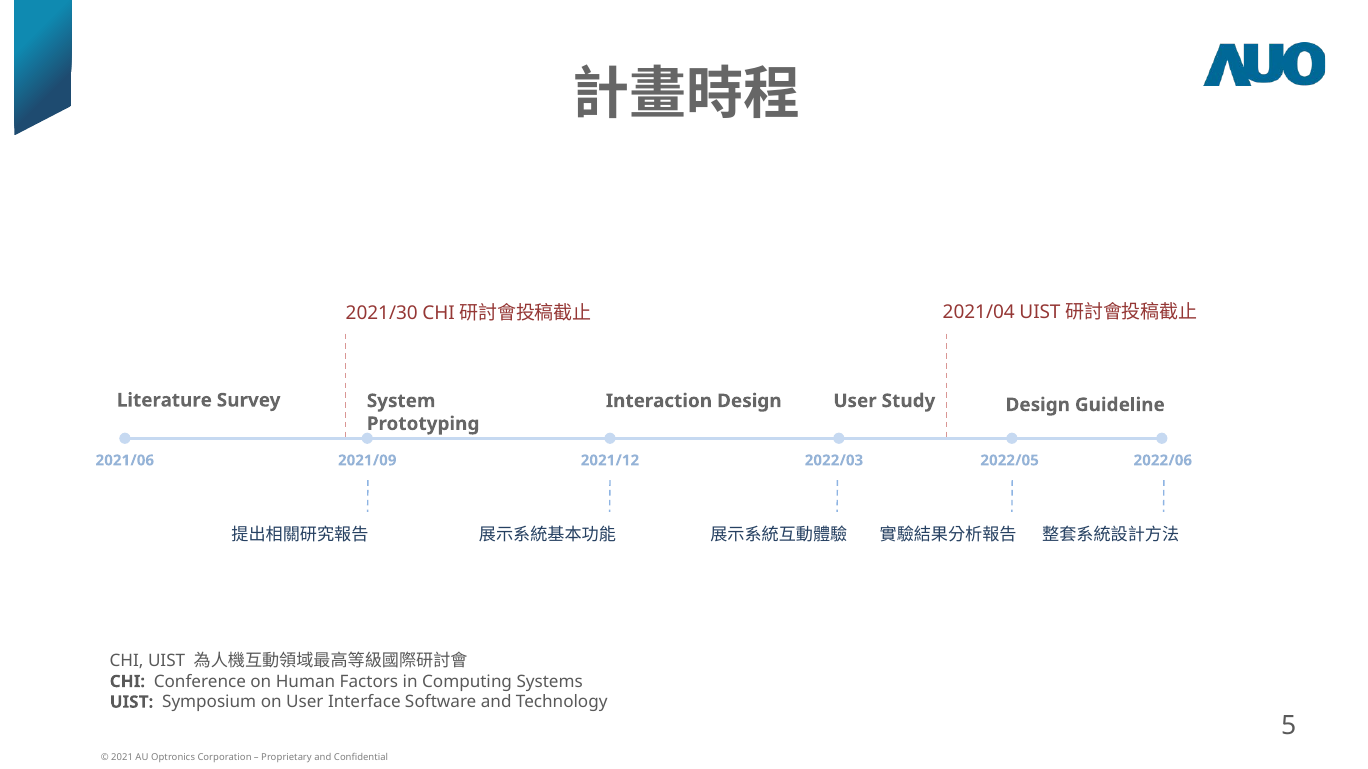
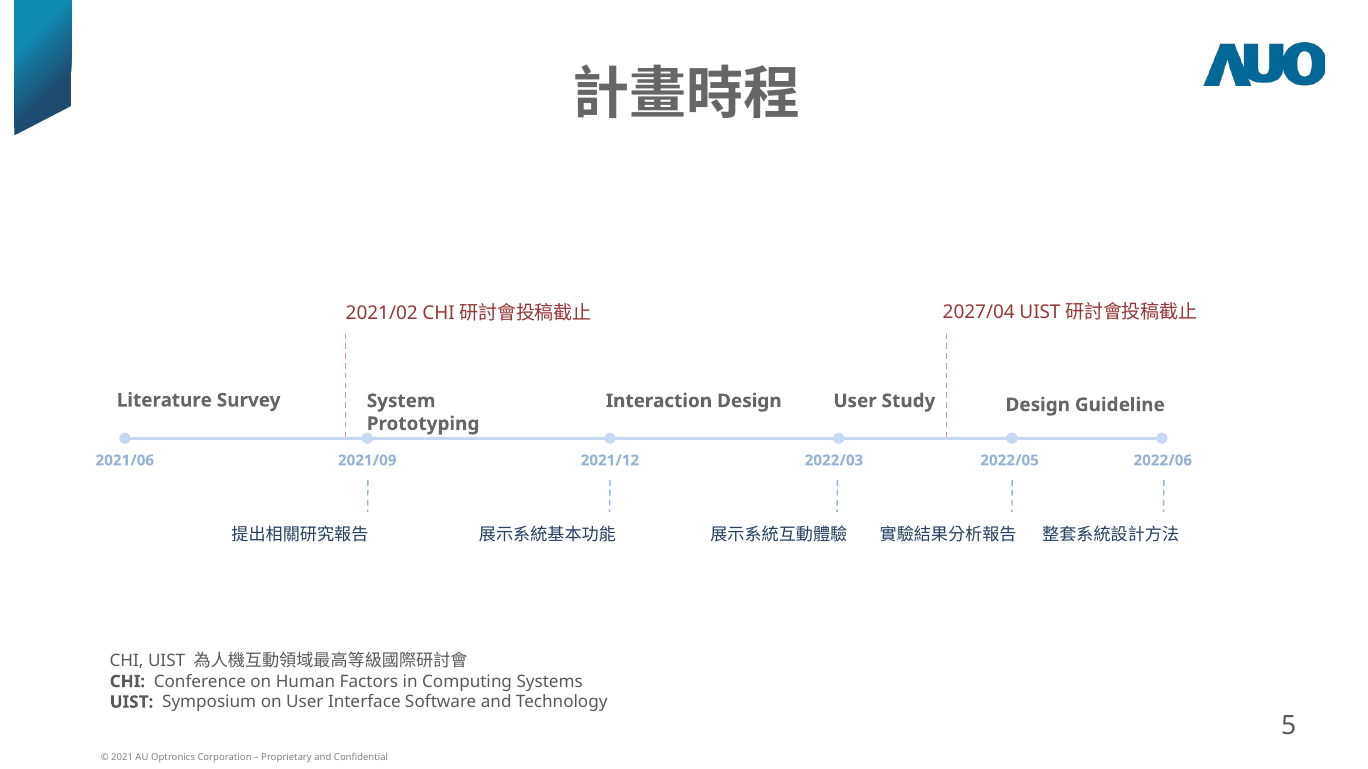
2021/04: 2021/04 -> 2027/04
2021/30: 2021/30 -> 2021/02
